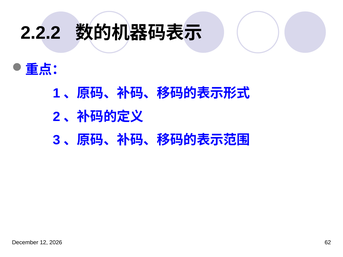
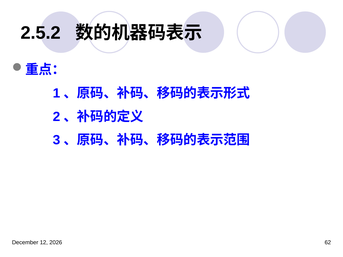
2.2.2: 2.2.2 -> 2.5.2
